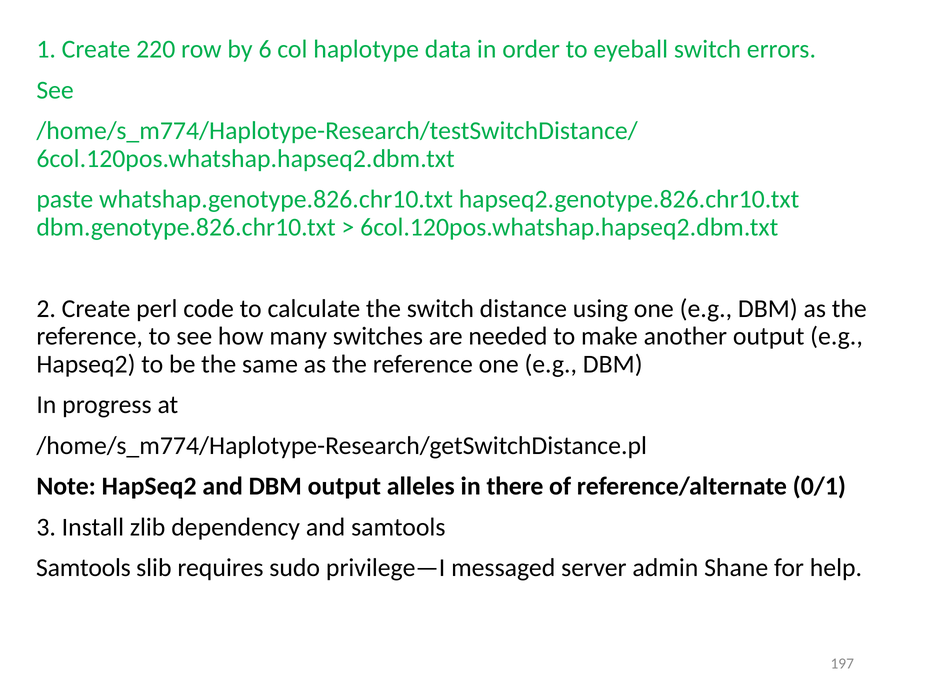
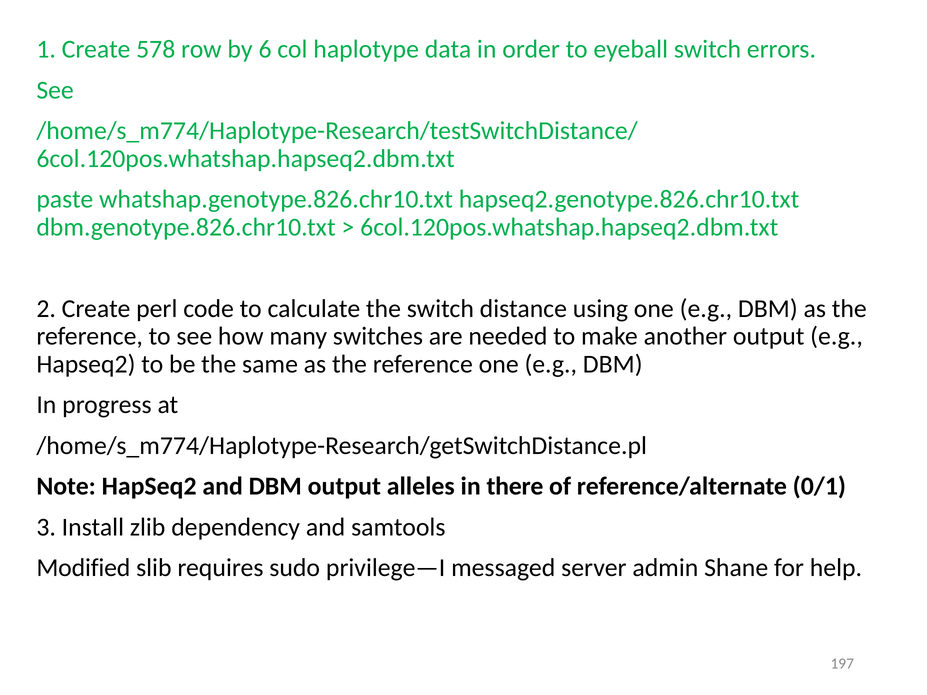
220: 220 -> 578
Samtools at (83, 568): Samtools -> Modified
